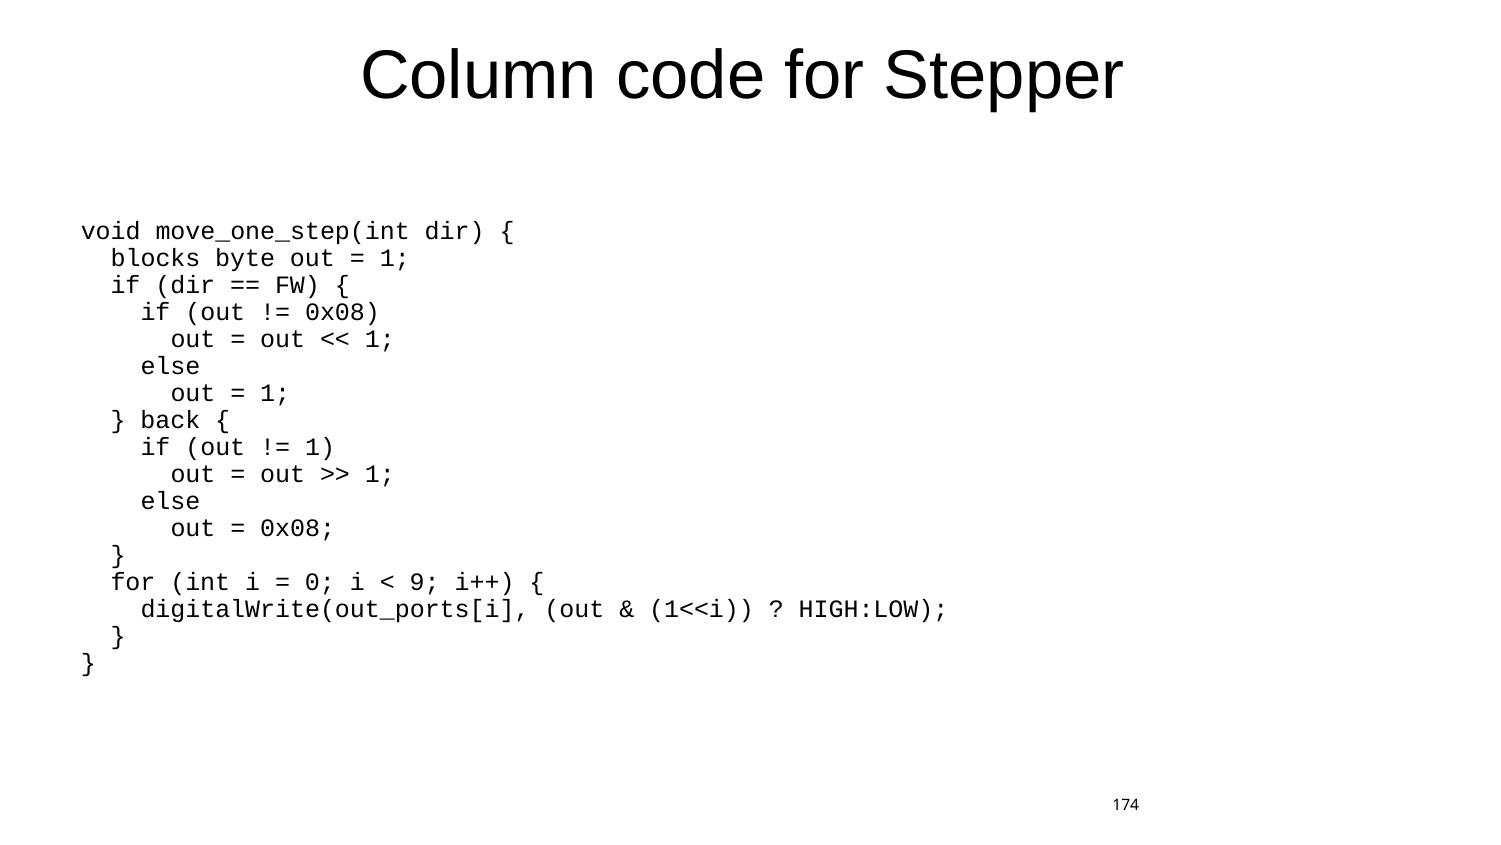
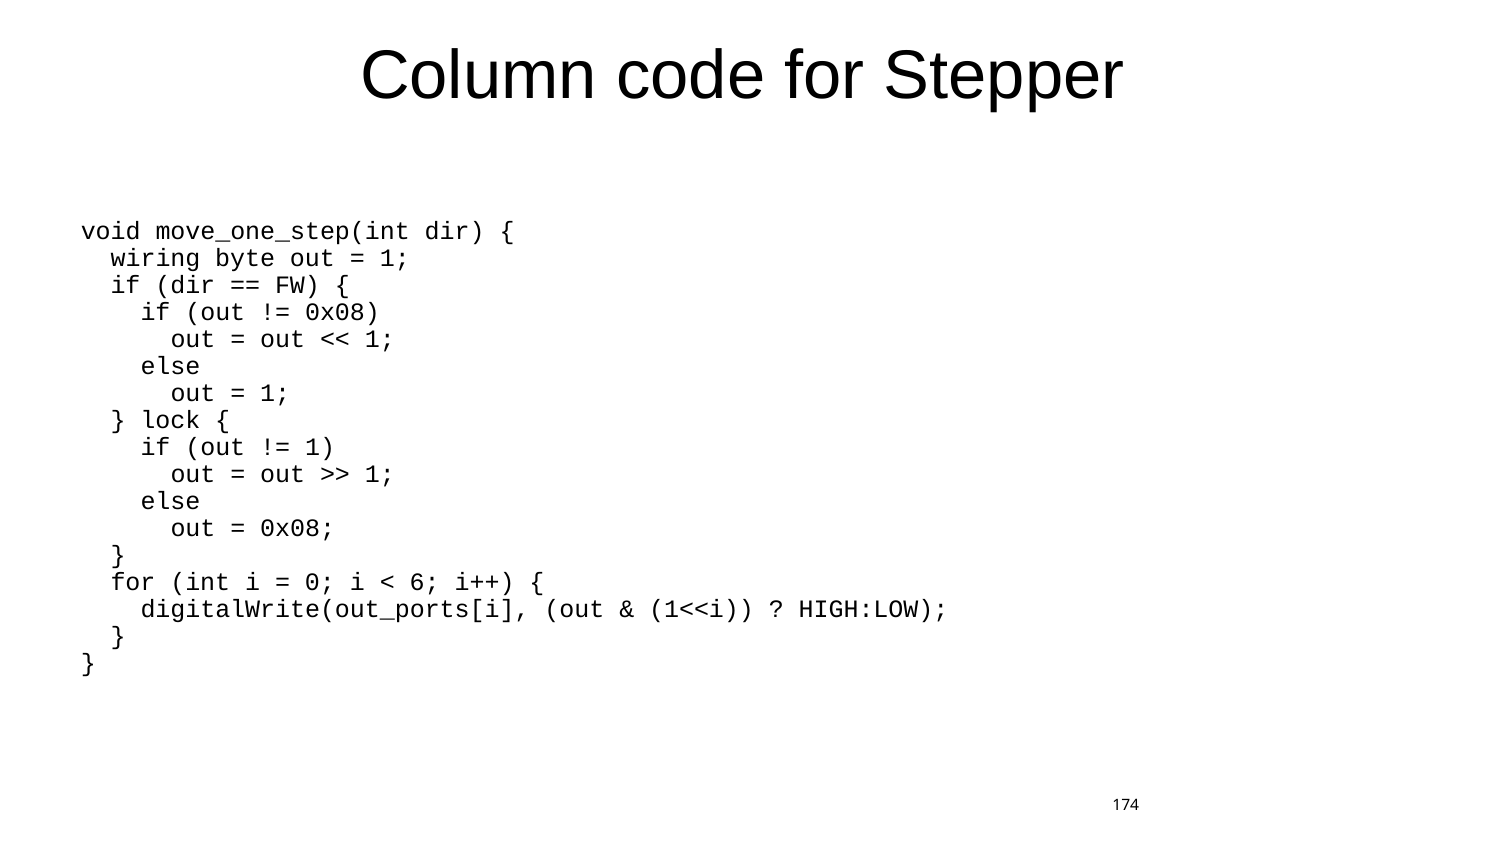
blocks: blocks -> wiring
back: back -> lock
9: 9 -> 6
